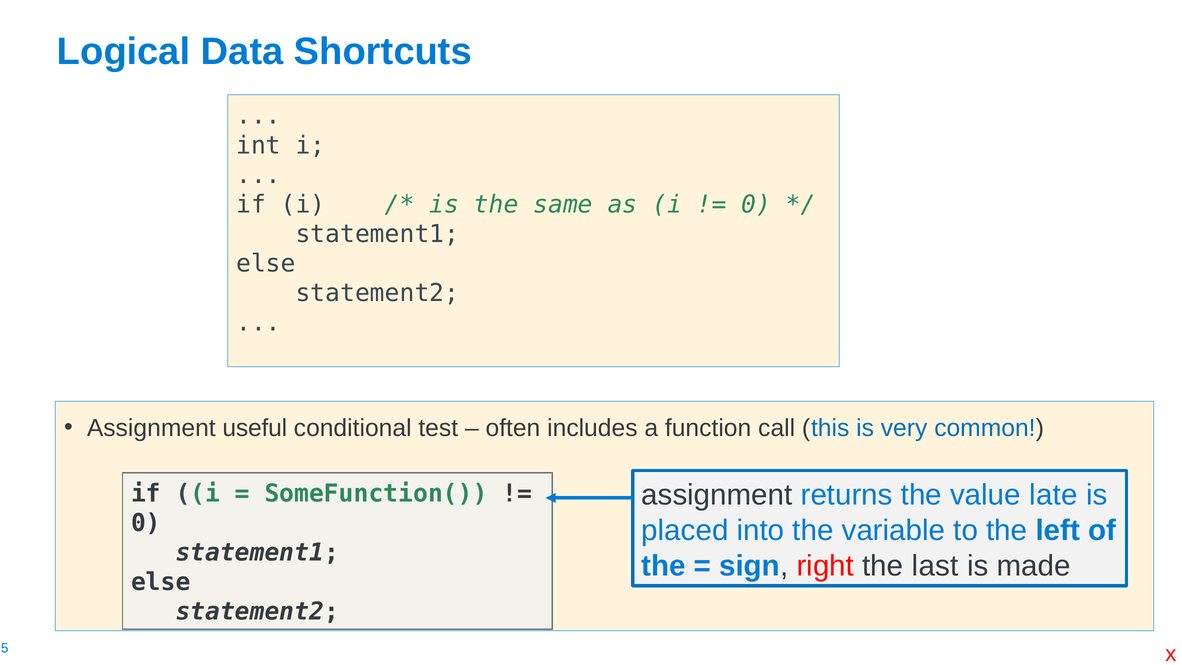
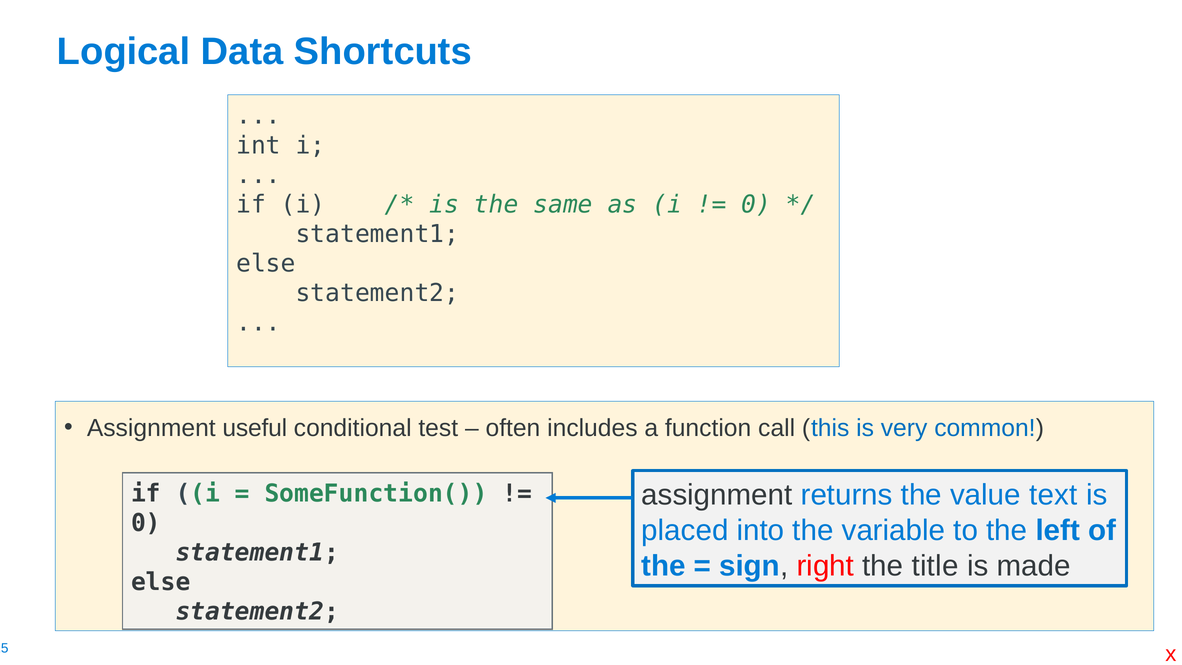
late: late -> text
last: last -> title
